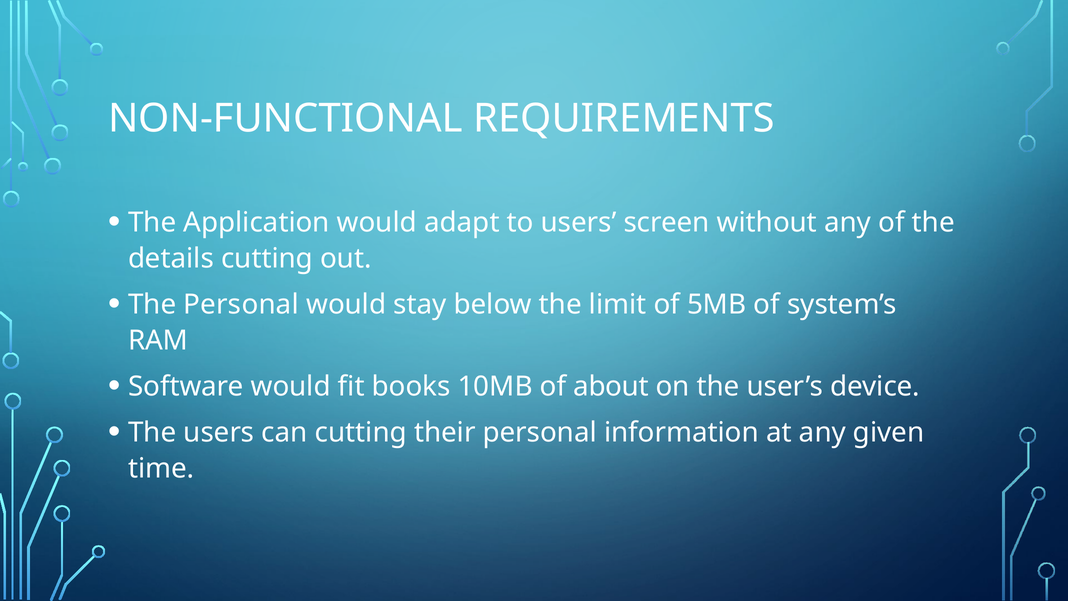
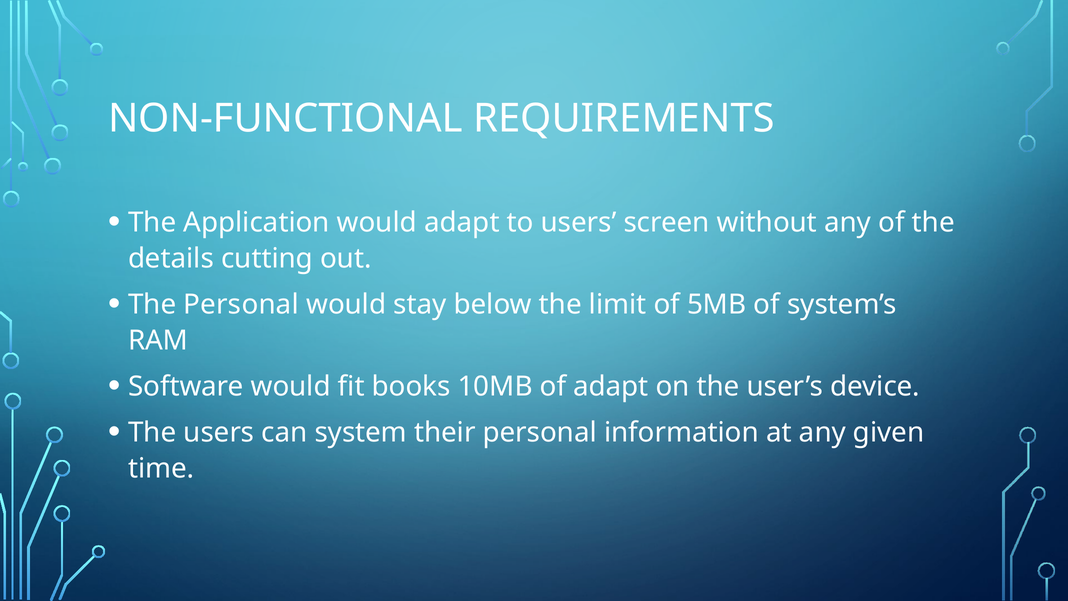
of about: about -> adapt
can cutting: cutting -> system
